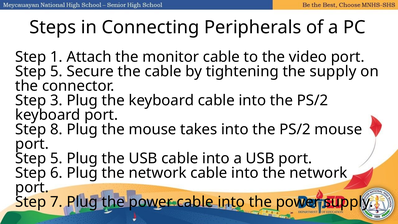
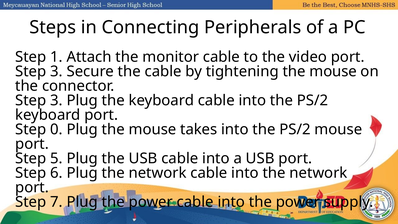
5 at (56, 71): 5 -> 3
tightening the supply: supply -> mouse
8: 8 -> 0
